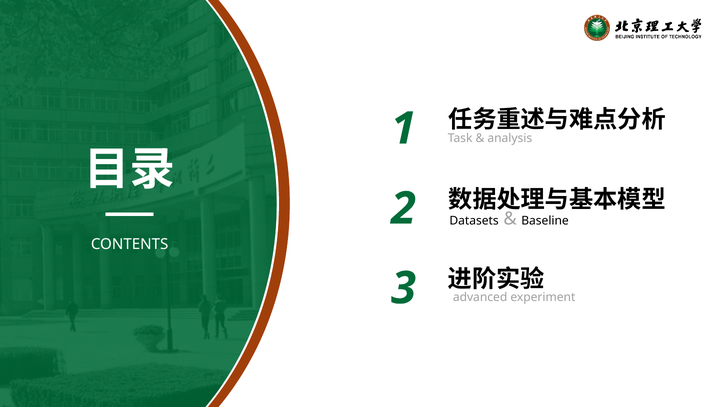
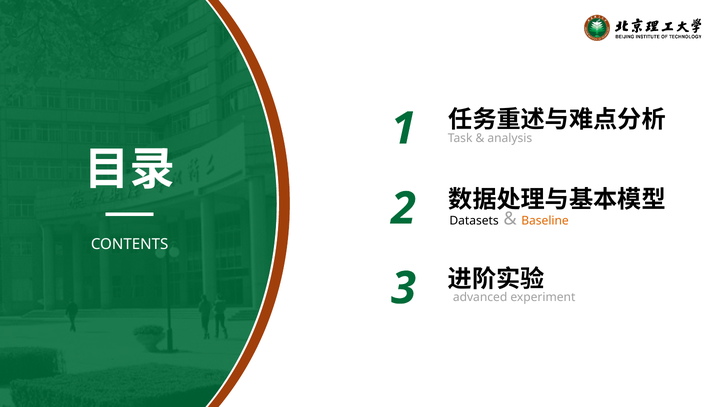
Baseline colour: black -> orange
